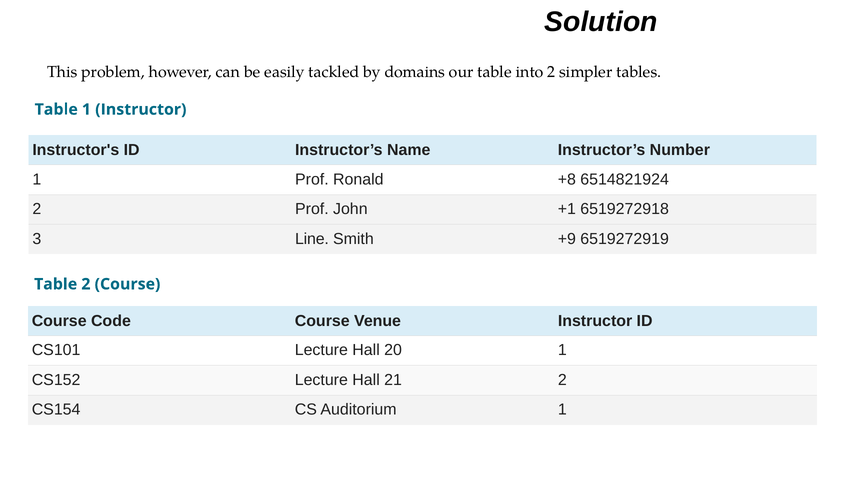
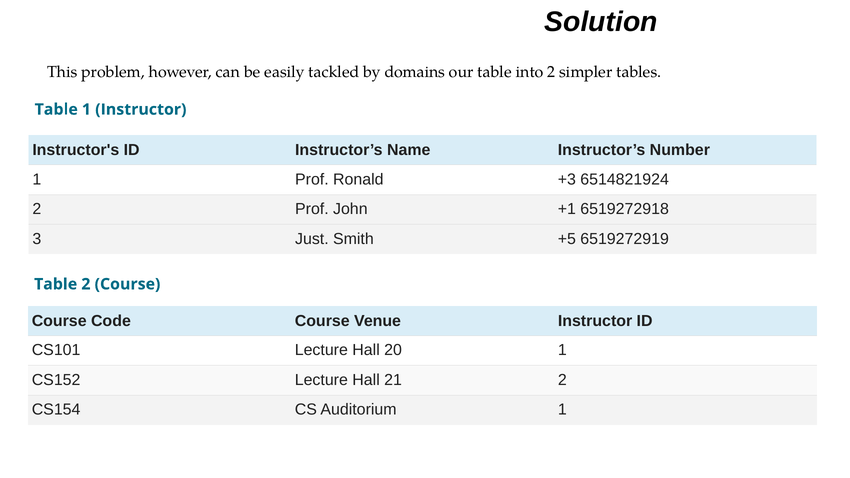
+8: +8 -> +3
Line: Line -> Just
+9: +9 -> +5
